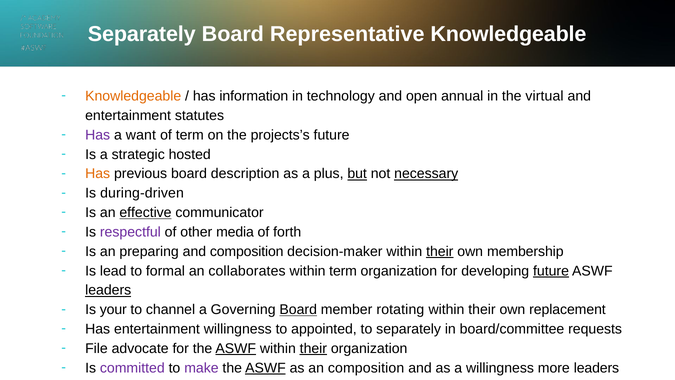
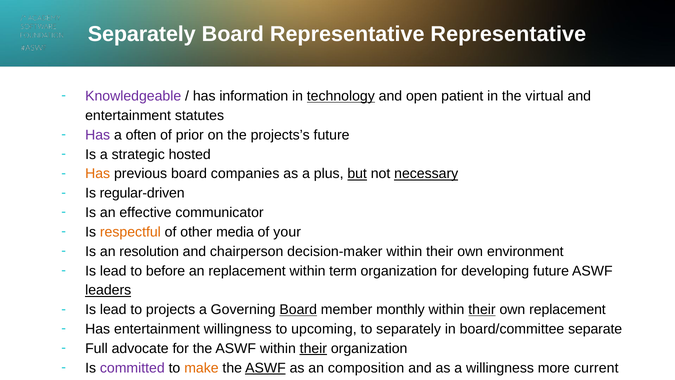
Representative Knowledgeable: Knowledgeable -> Representative
Knowledgeable at (133, 96) colour: orange -> purple
technology underline: none -> present
annual: annual -> patient
want: want -> often
of term: term -> prior
description: description -> companies
during-driven: during-driven -> regular-driven
effective underline: present -> none
respectful colour: purple -> orange
forth: forth -> your
preparing: preparing -> resolution
and composition: composition -> chairperson
their at (440, 251) underline: present -> none
membership: membership -> environment
formal: formal -> before
an collaborates: collaborates -> replacement
future at (551, 271) underline: present -> none
your at (113, 309): your -> lead
channel: channel -> projects
rotating: rotating -> monthly
their at (482, 309) underline: none -> present
appointed: appointed -> upcoming
requests: requests -> separate
File: File -> Full
ASWF at (236, 348) underline: present -> none
make colour: purple -> orange
more leaders: leaders -> current
